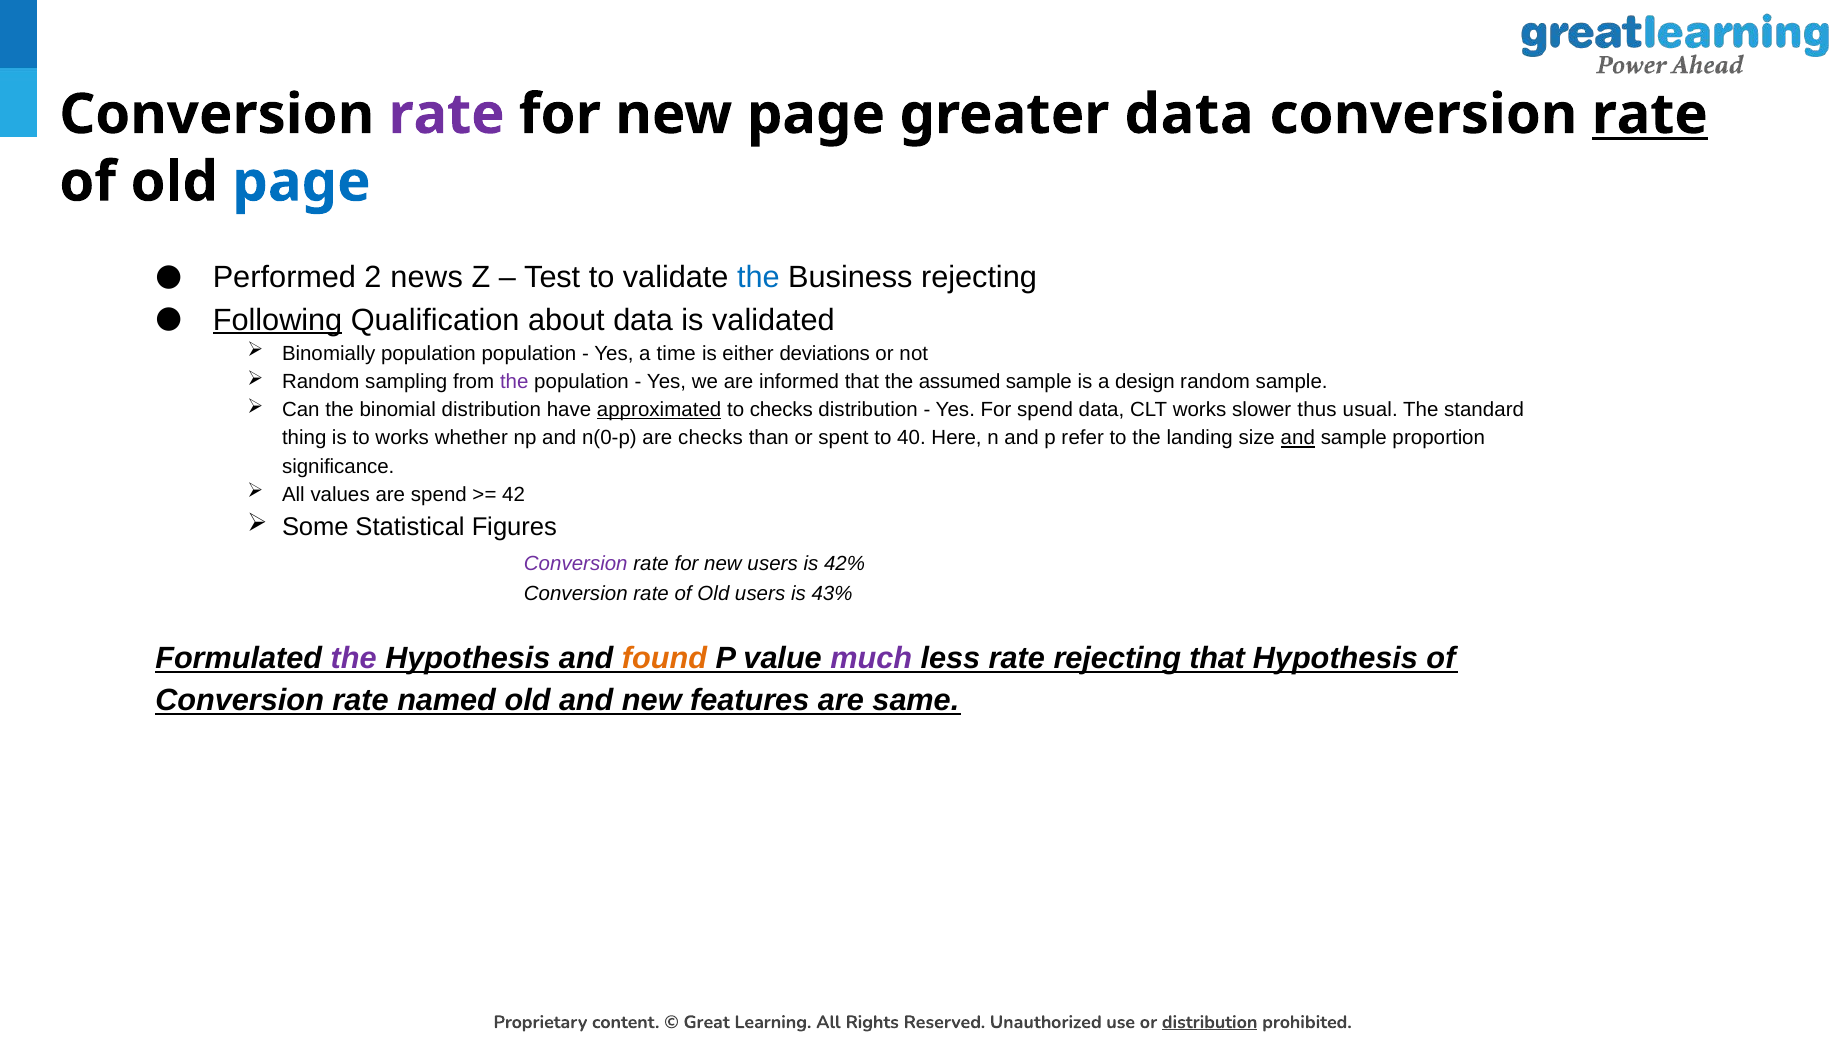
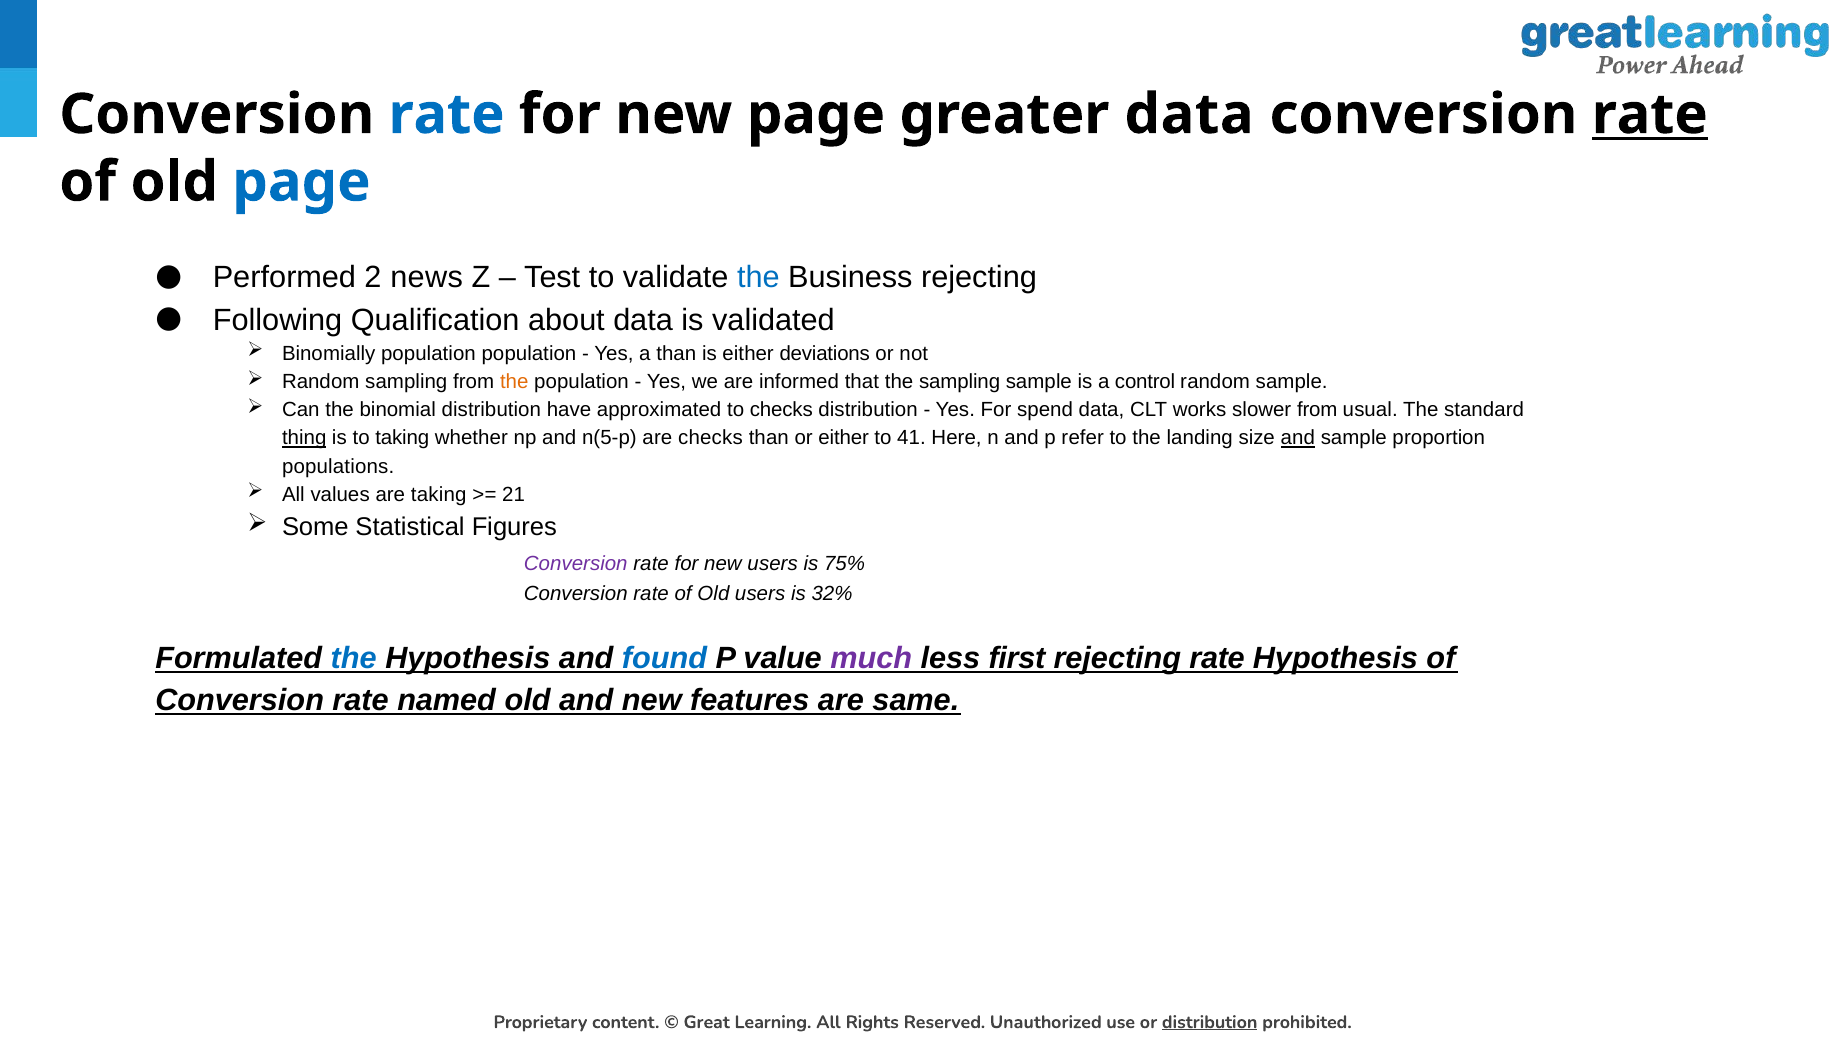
rate at (447, 114) colour: purple -> blue
Following underline: present -> none
a time: time -> than
the at (514, 382) colour: purple -> orange
the assumed: assumed -> sampling
design: design -> control
approximated underline: present -> none
slower thus: thus -> from
thing underline: none -> present
to works: works -> taking
n(0-p: n(0-p -> n(5-p
or spent: spent -> either
40: 40 -> 41
significance: significance -> populations
are spend: spend -> taking
42: 42 -> 21
42%: 42% -> 75%
43%: 43% -> 32%
the at (354, 658) colour: purple -> blue
found colour: orange -> blue
less rate: rate -> first
rejecting that: that -> rate
